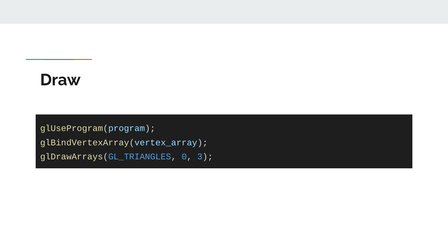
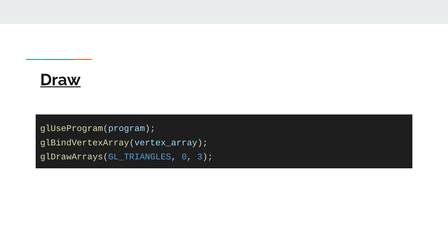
Draw underline: none -> present
